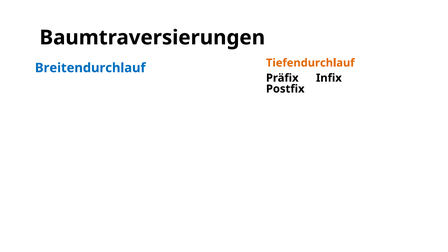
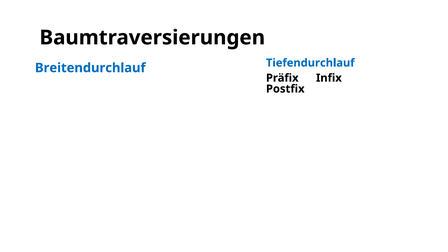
Tiefendurchlauf colour: orange -> blue
